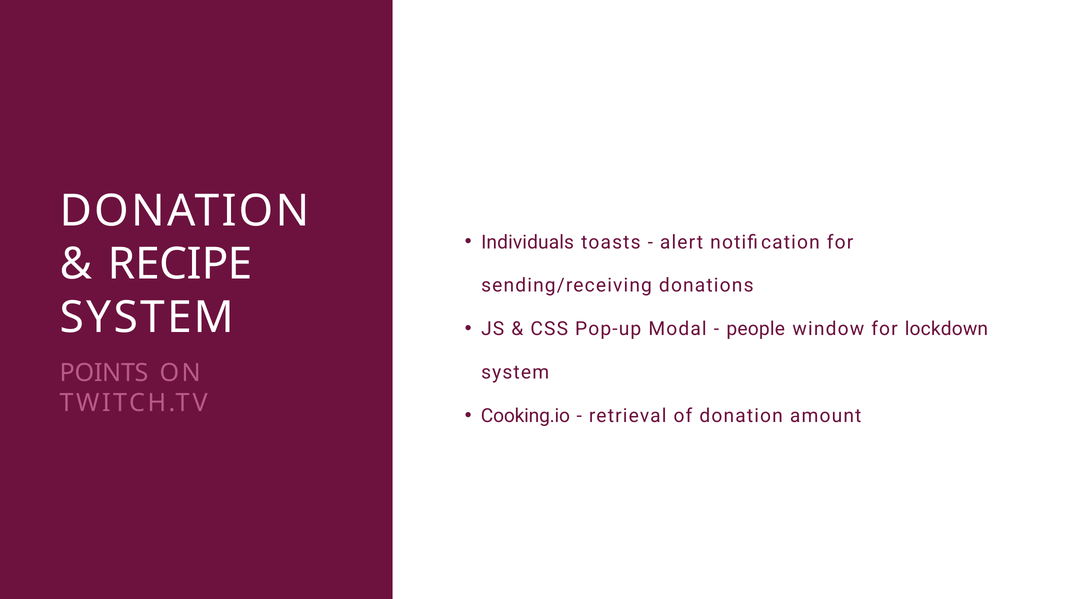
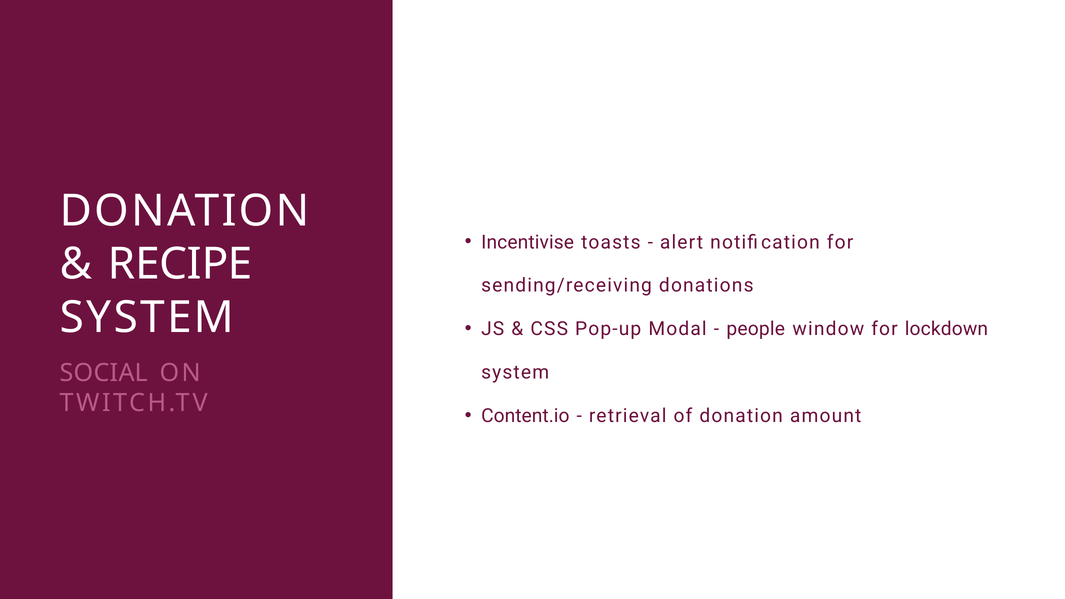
Individuals: Individuals -> Incentivise
POINTS: POINTS -> SOCIAL
Cooking.io: Cooking.io -> Content.io
